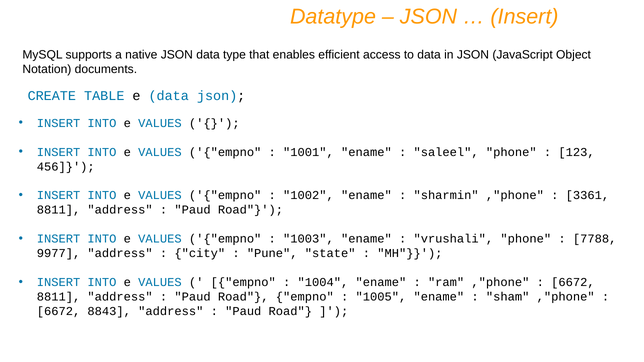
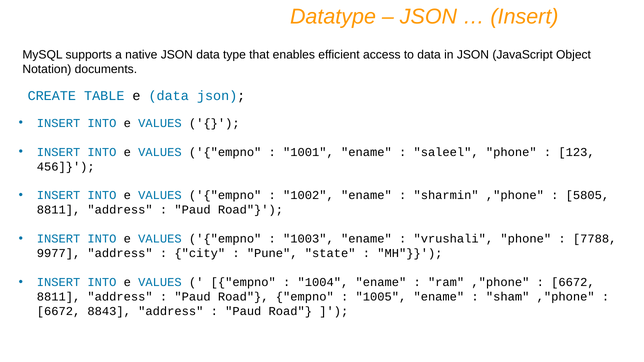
3361: 3361 -> 5805
